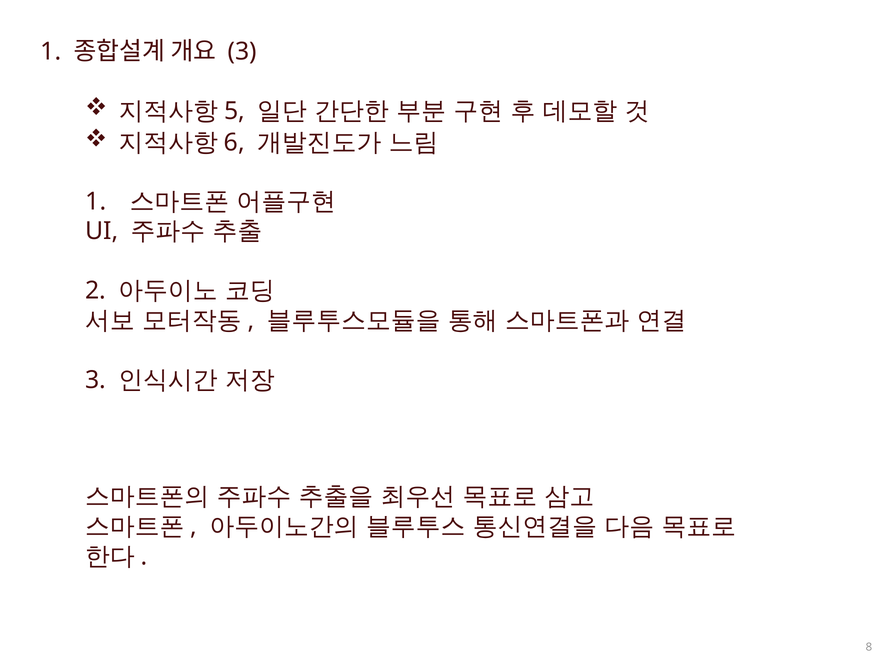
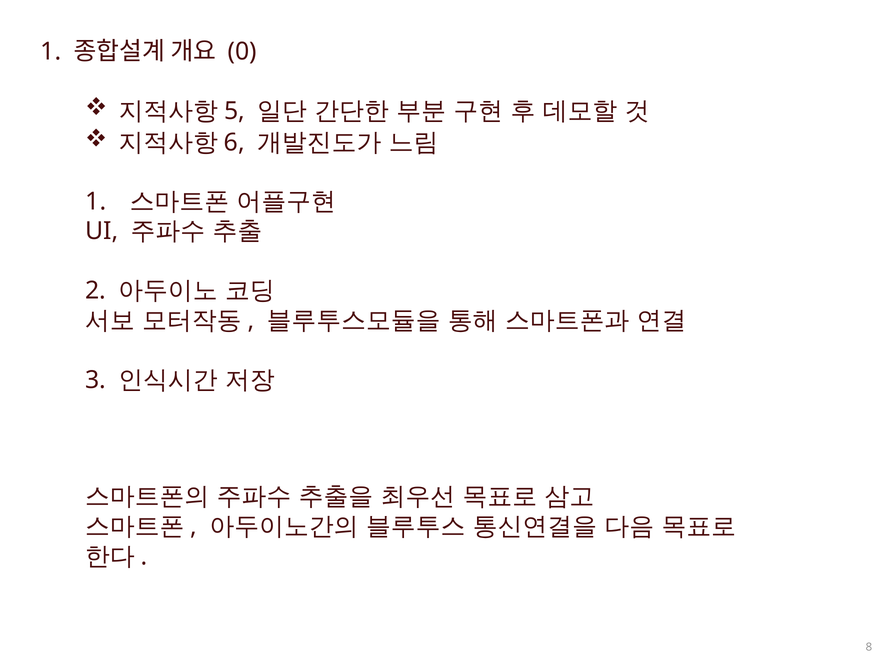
3 at (242, 52): 3 -> 0
